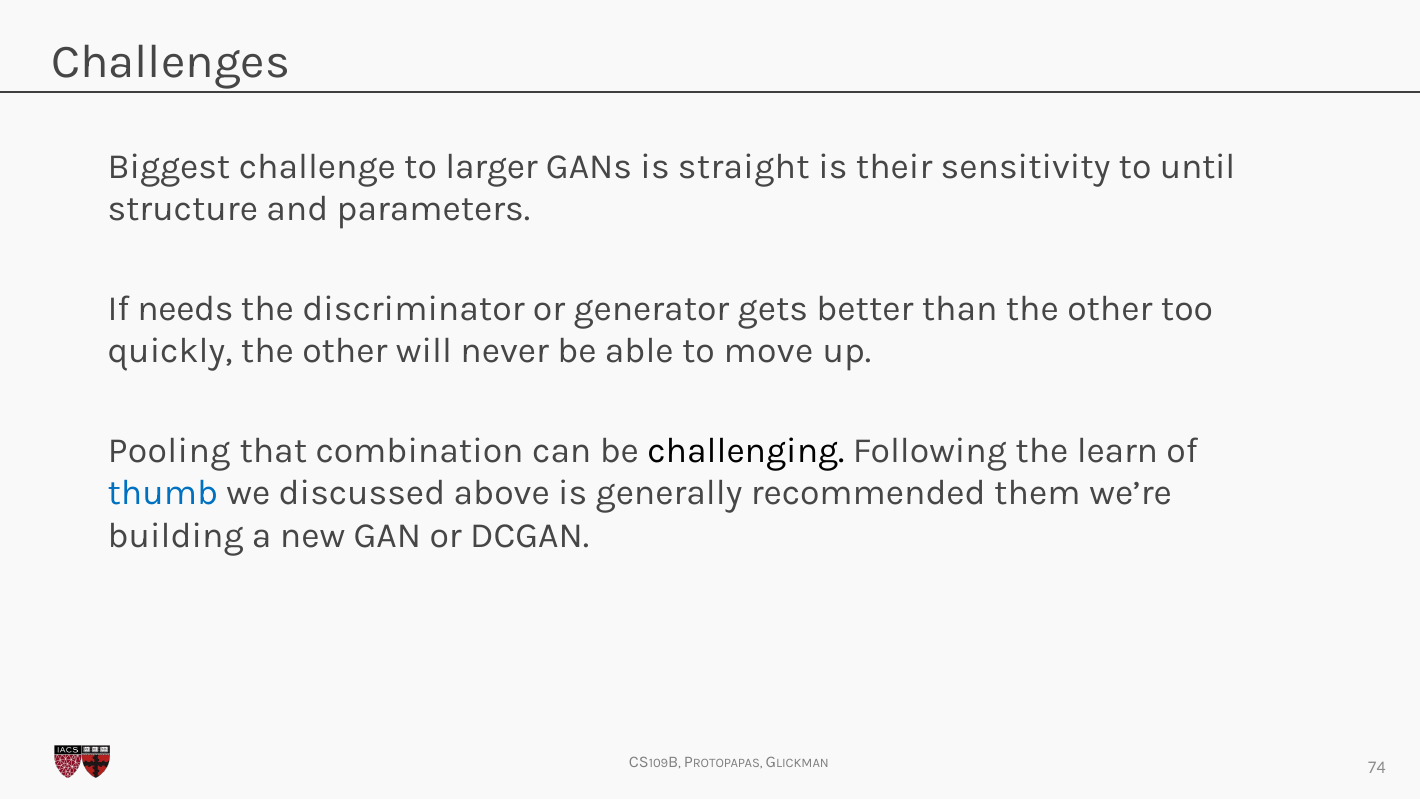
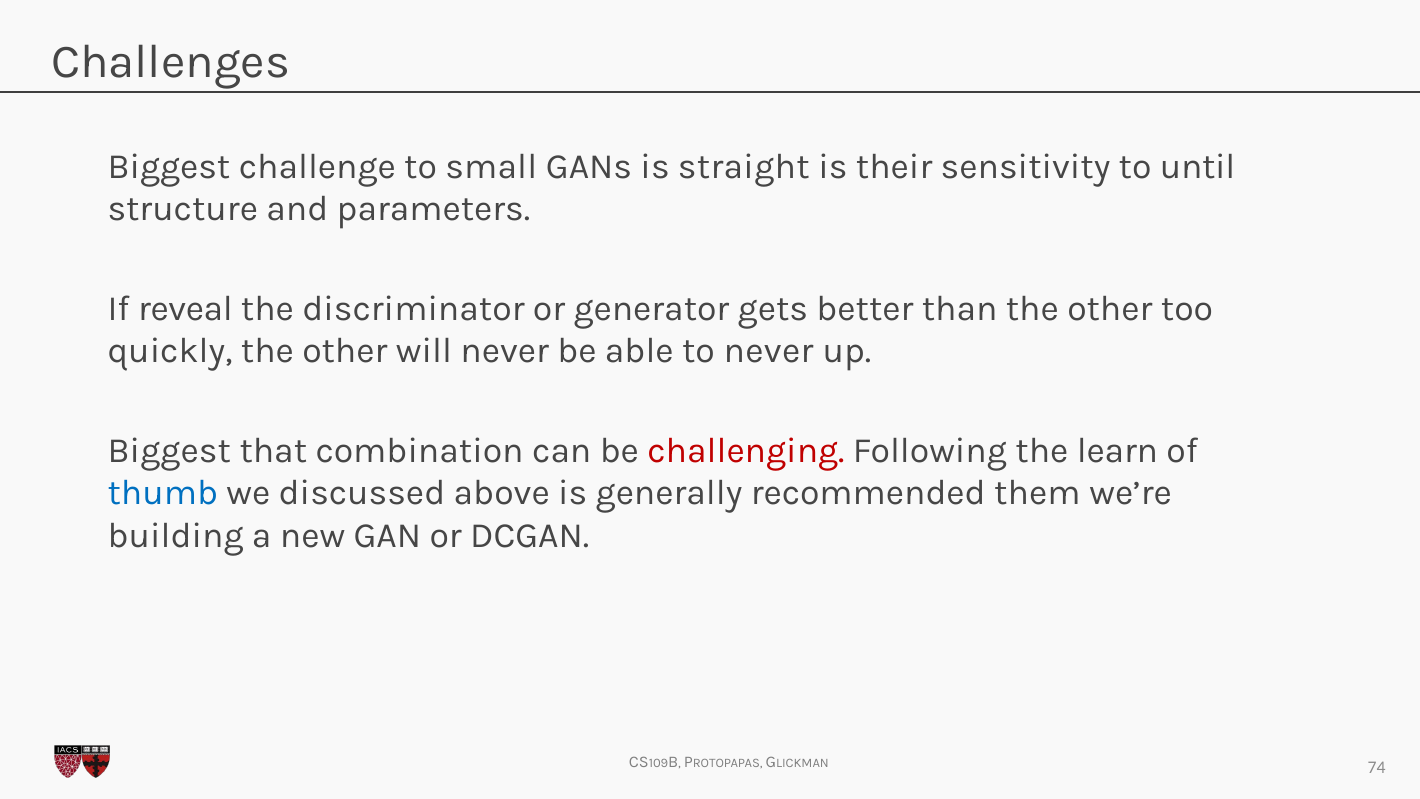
larger: larger -> small
needs: needs -> reveal
to move: move -> never
Pooling at (169, 450): Pooling -> Biggest
challenging colour: black -> red
